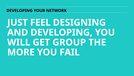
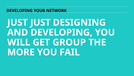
JUST FEEL: FEEL -> JUST
